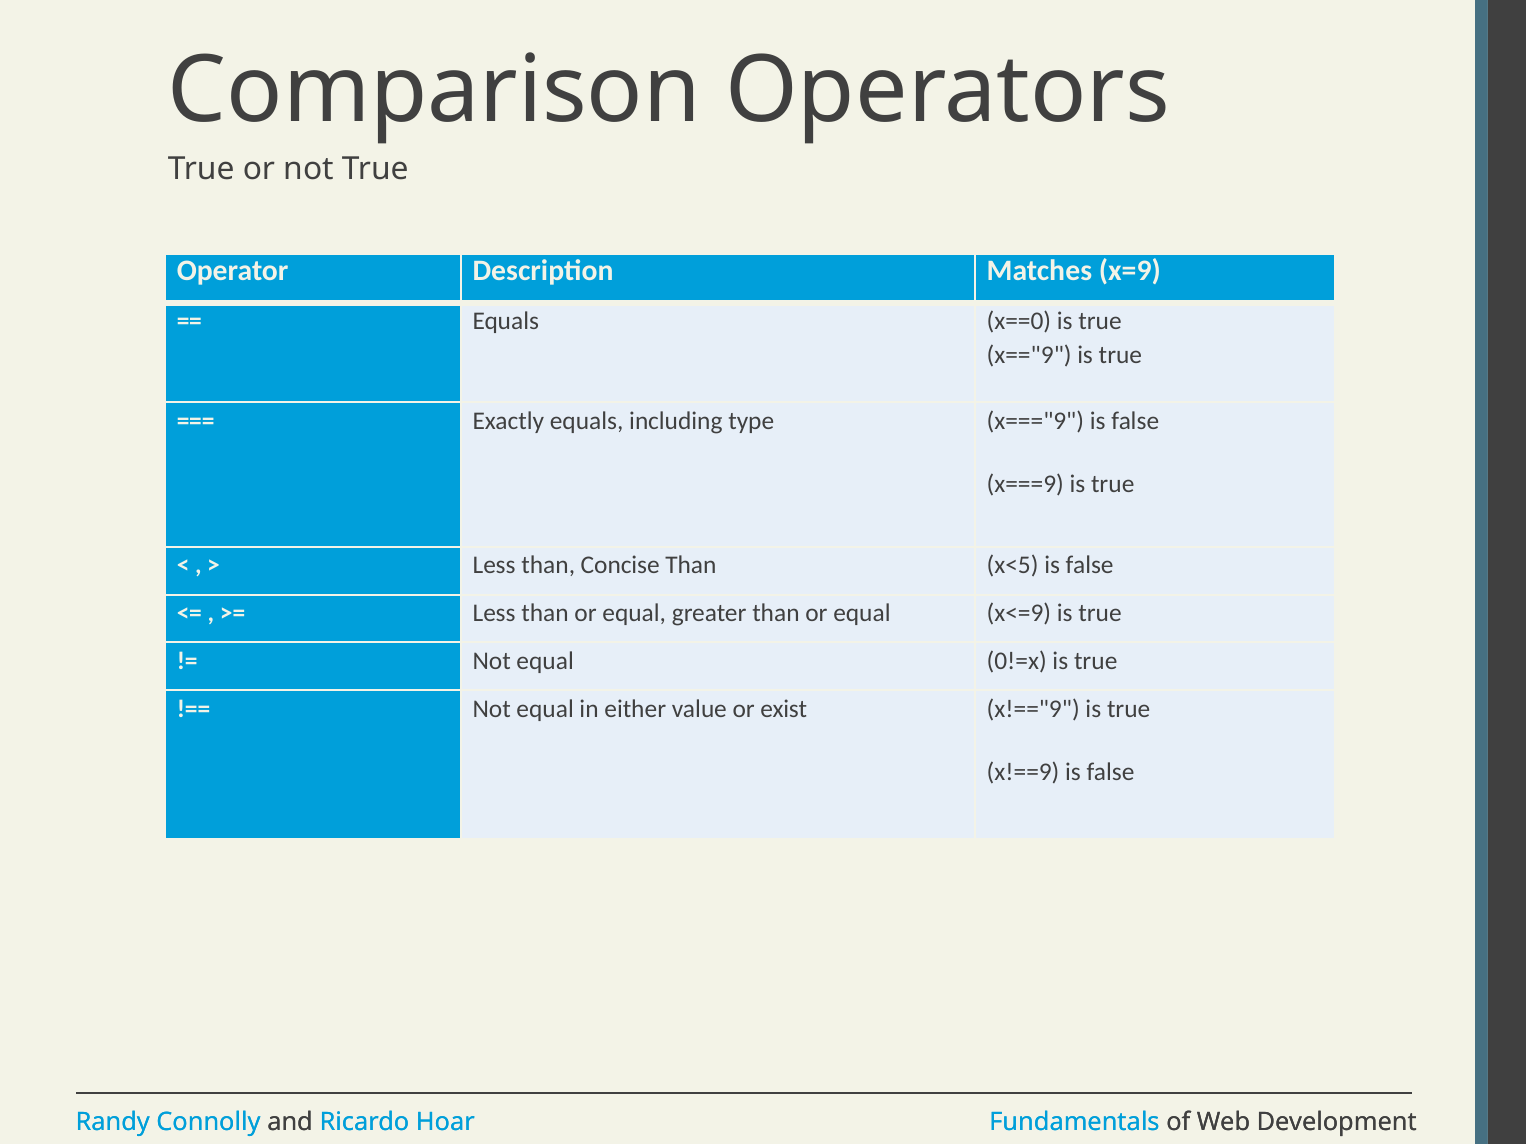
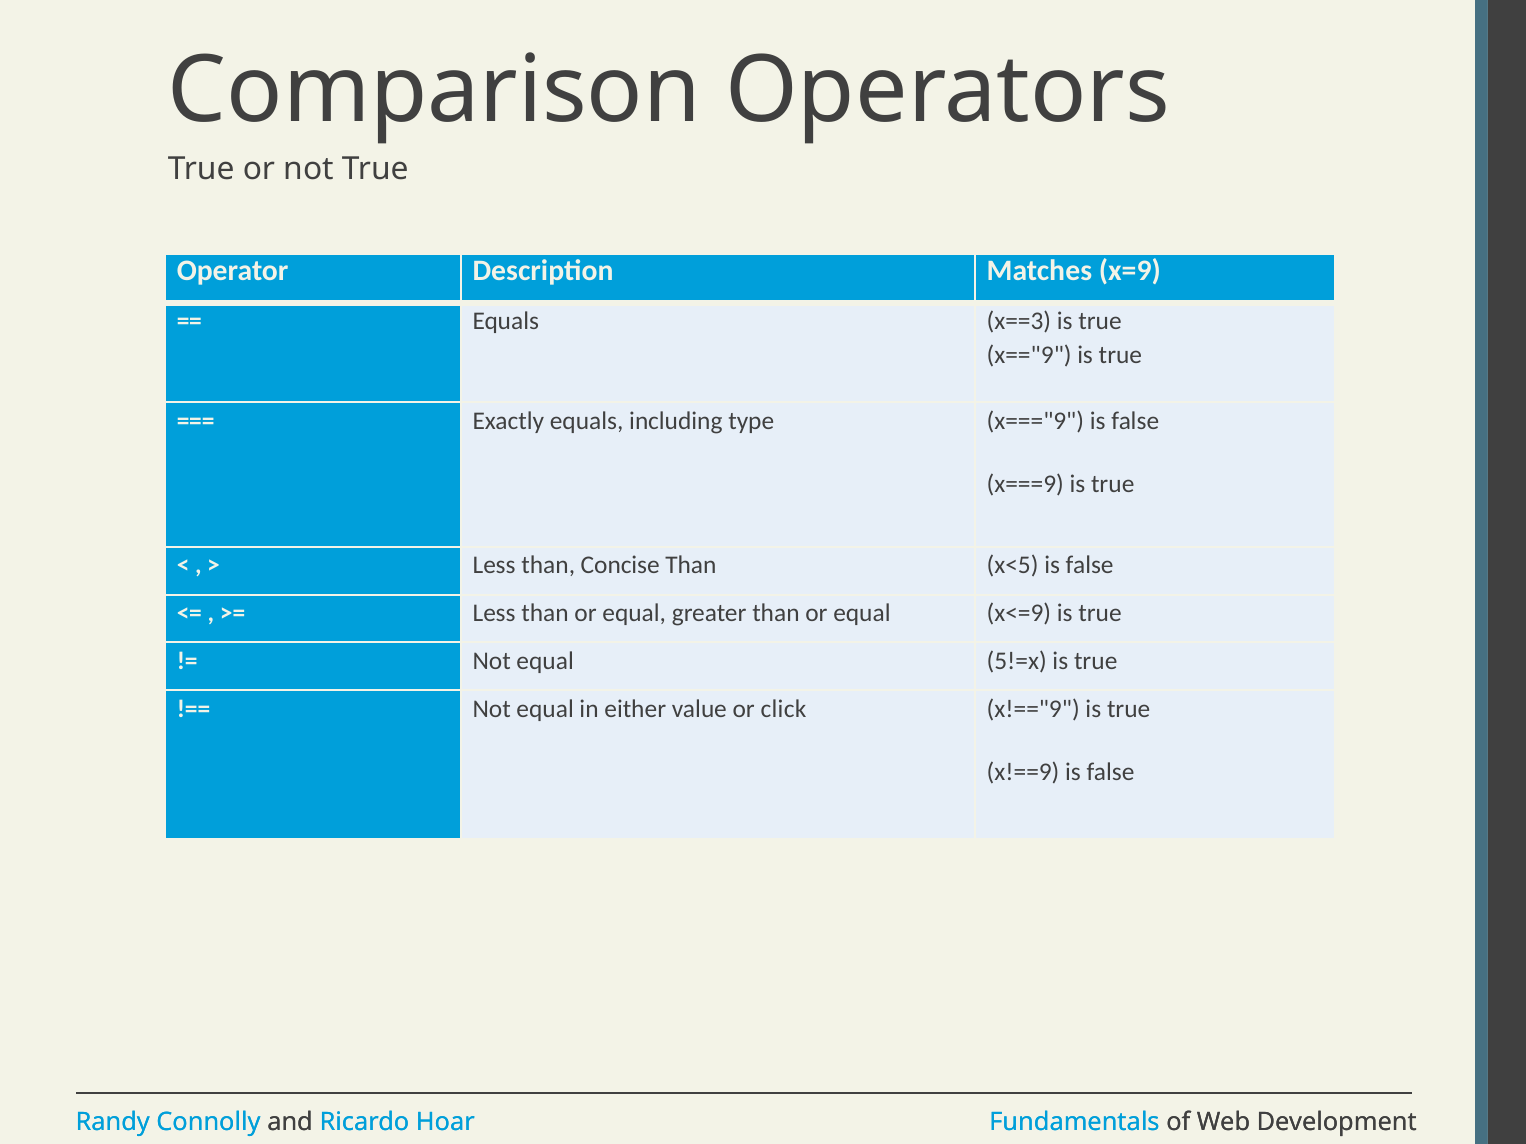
x==0: x==0 -> x==3
0!=x: 0!=x -> 5!=x
exist: exist -> click
